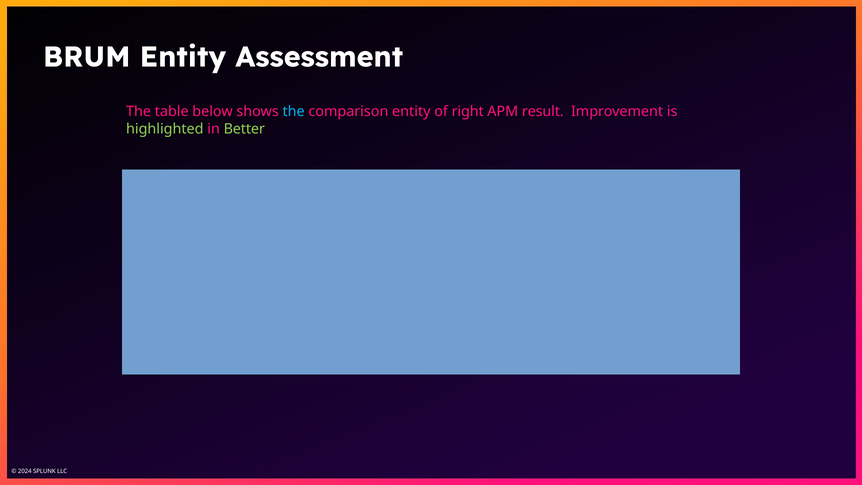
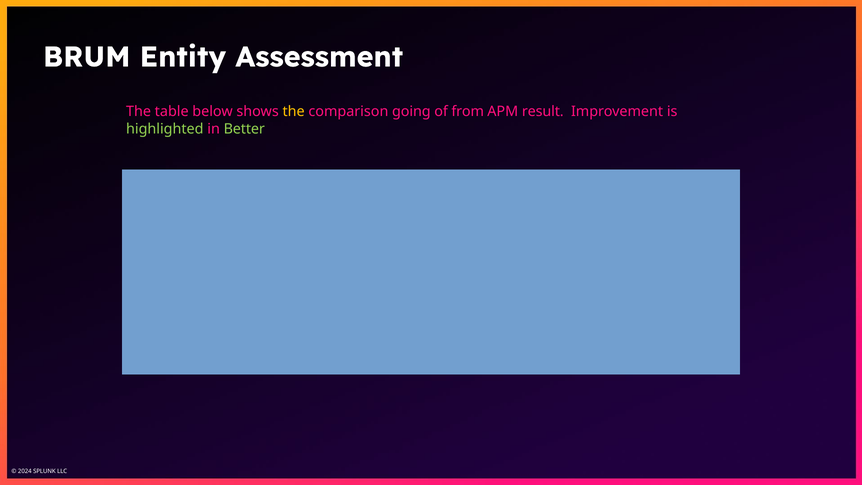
the at (294, 112) colour: light blue -> yellow
comparison entity: entity -> going
right: right -> from
